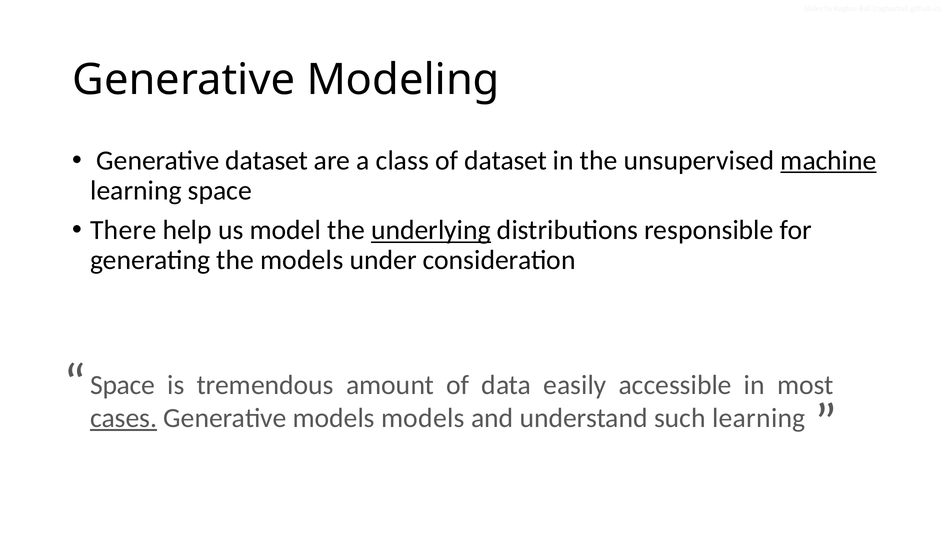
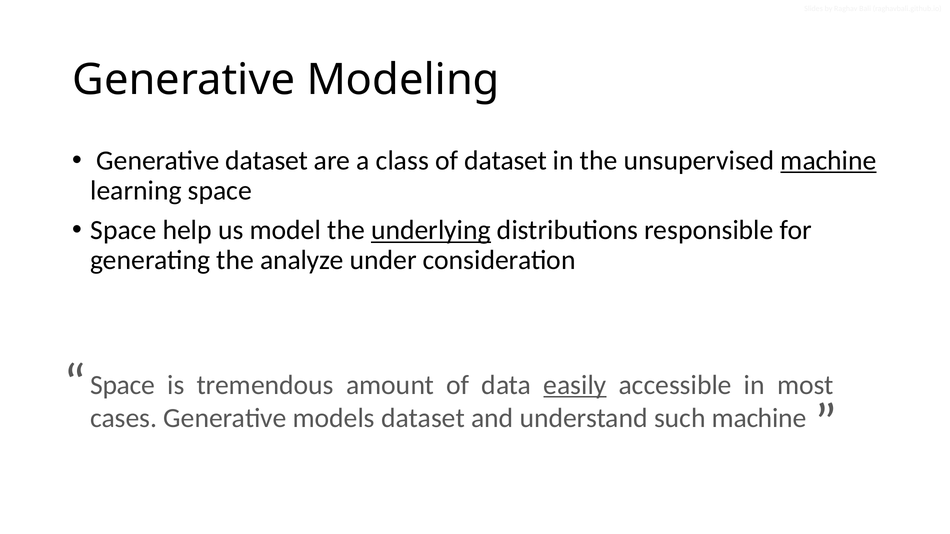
There at (123, 230): There -> Space
the models: models -> analyze
easily underline: none -> present
cases underline: present -> none
models models: models -> dataset
such learning: learning -> machine
